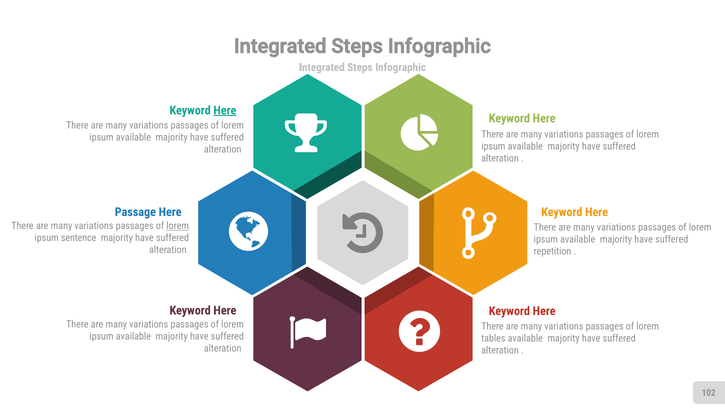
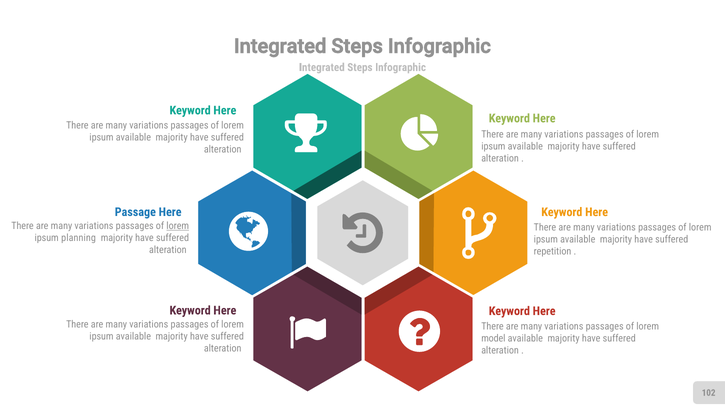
Here at (225, 110) underline: present -> none
sentence: sentence -> planning
tables: tables -> model
